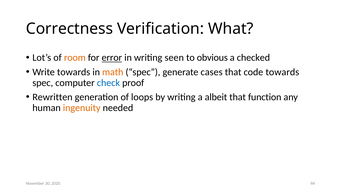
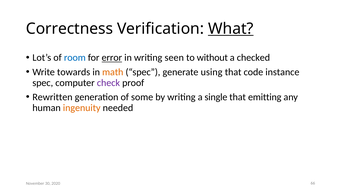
What underline: none -> present
room colour: orange -> blue
obvious: obvious -> without
cases: cases -> using
code towards: towards -> instance
check colour: blue -> purple
loops: loops -> some
albeit: albeit -> single
function: function -> emitting
